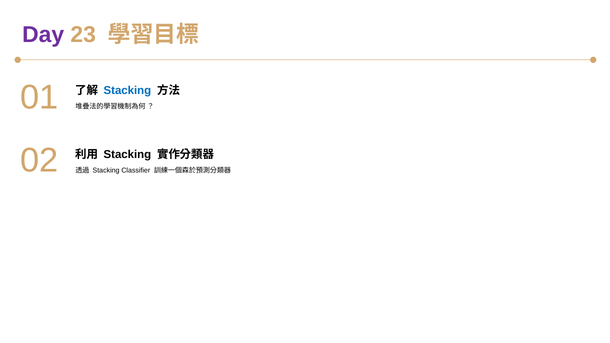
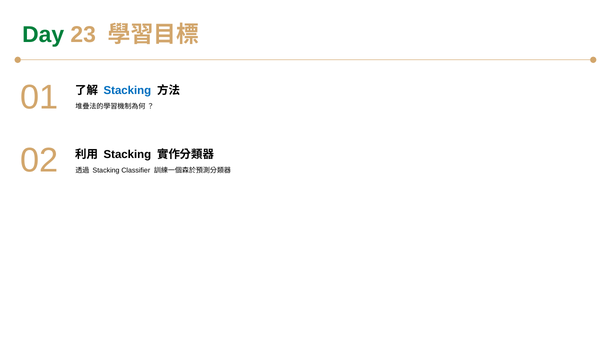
Day colour: purple -> green
